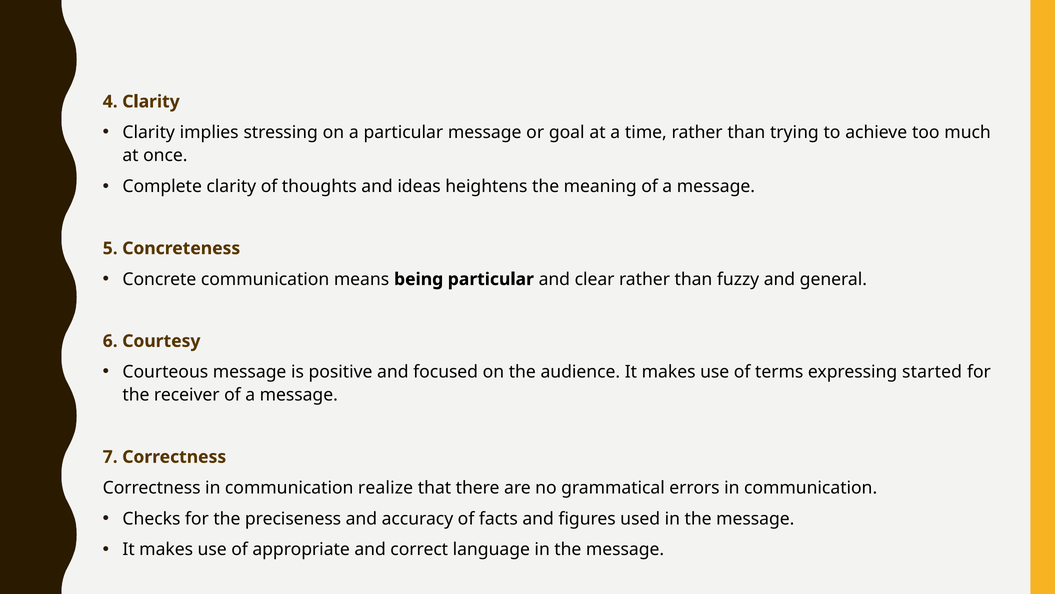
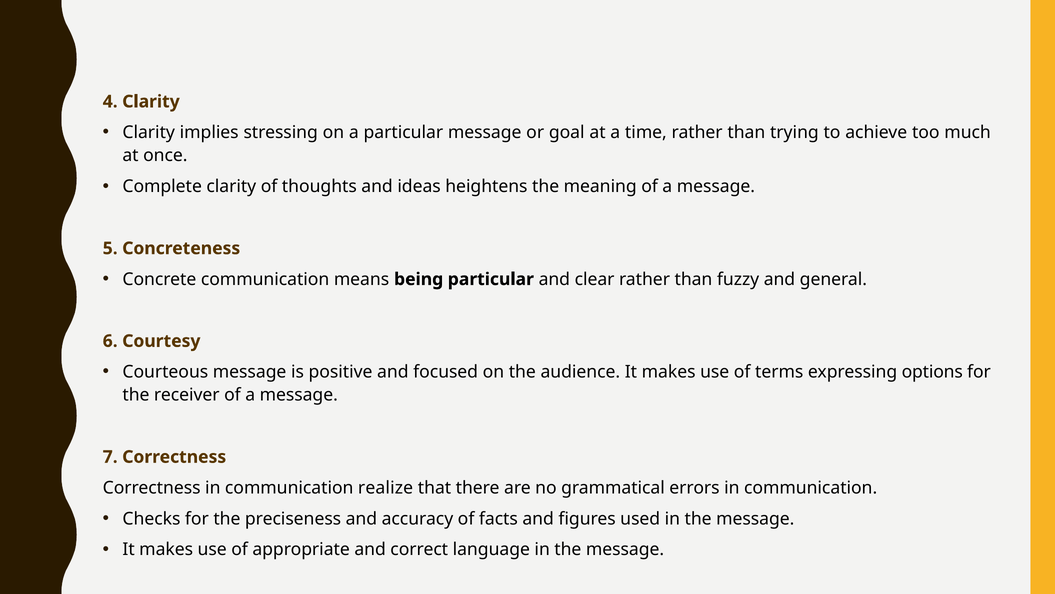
started: started -> options
